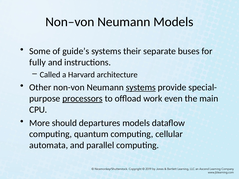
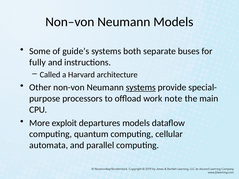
their: their -> both
processors underline: present -> none
even: even -> note
should: should -> exploit
